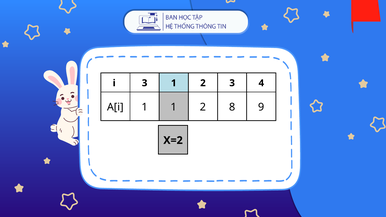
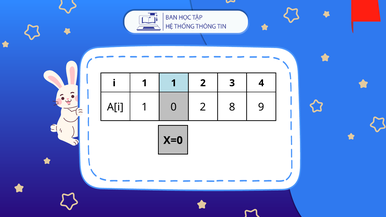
i 3: 3 -> 1
1 1: 1 -> 0
X=2: X=2 -> X=0
